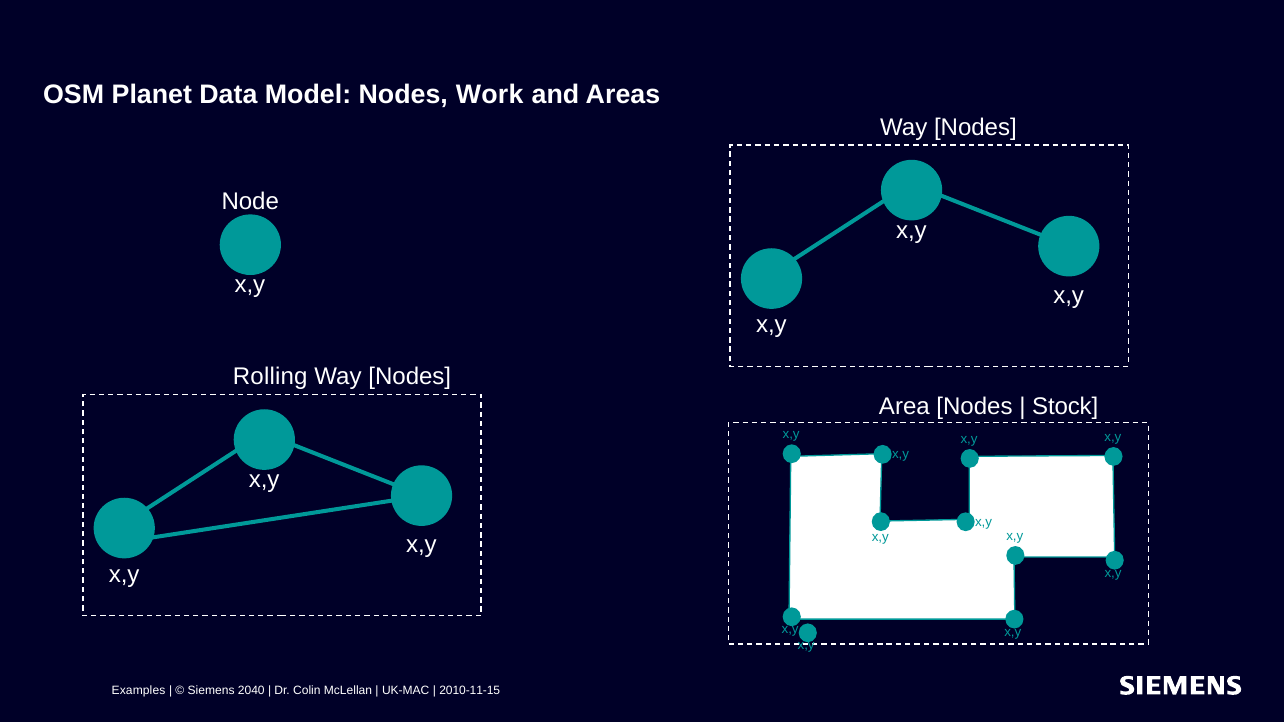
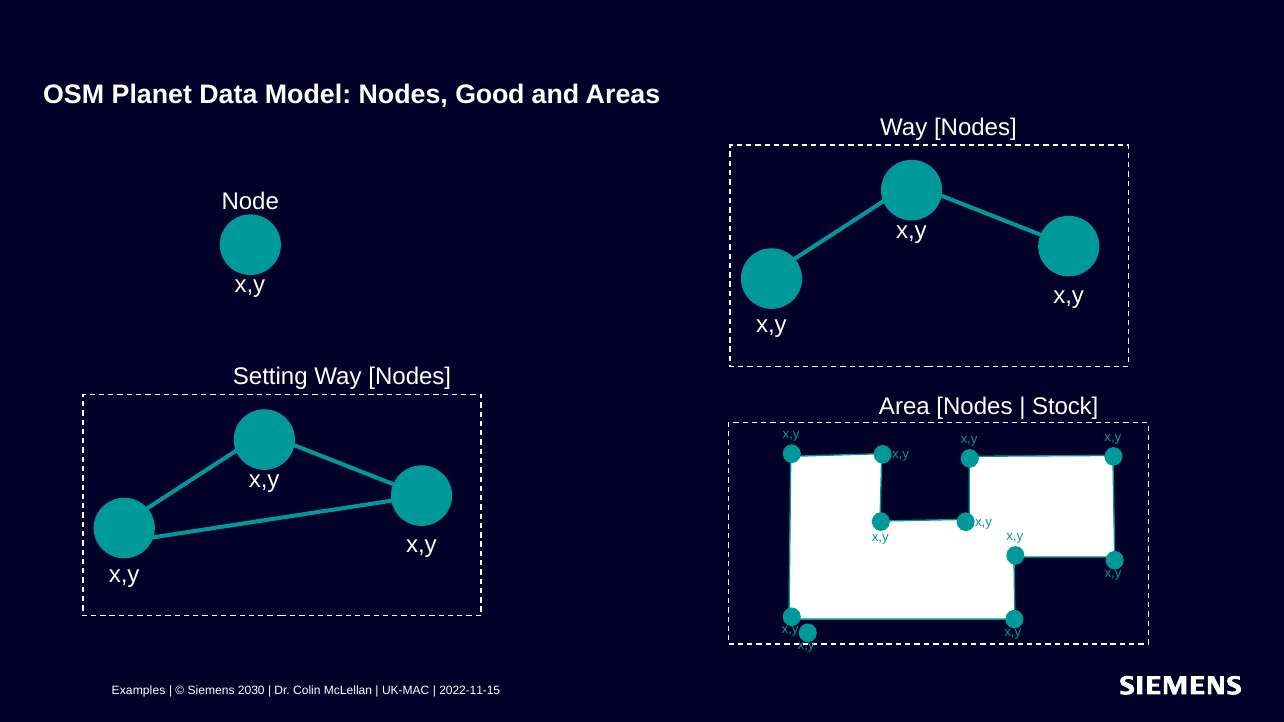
Work: Work -> Good
Rolling: Rolling -> Setting
2040: 2040 -> 2030
2010-11-15: 2010-11-15 -> 2022-11-15
